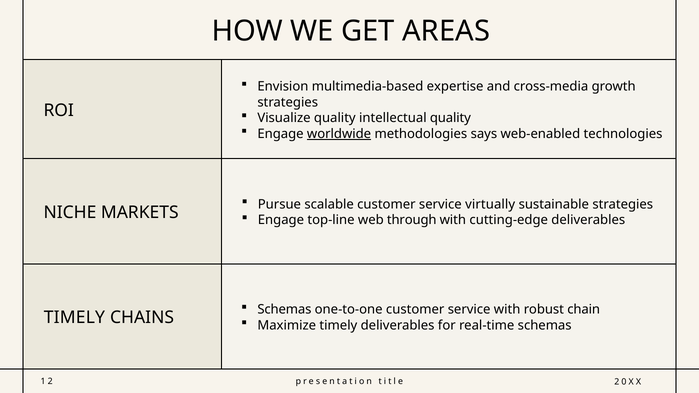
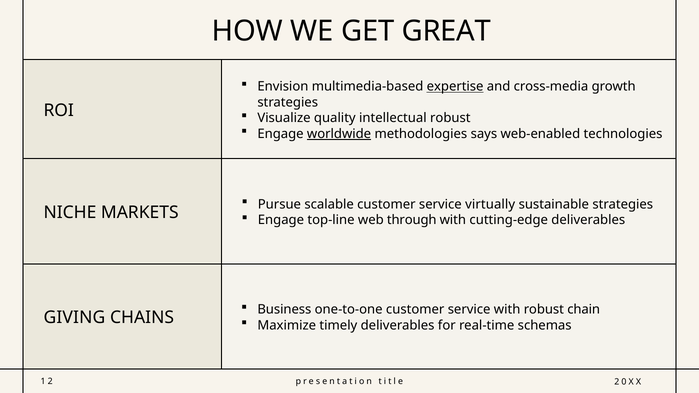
AREAS: AREAS -> GREAT
expertise underline: none -> present
intellectual quality: quality -> robust
Schemas at (284, 310): Schemas -> Business
TIMELY at (74, 318): TIMELY -> GIVING
